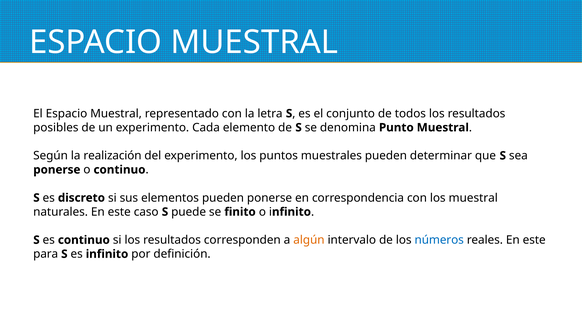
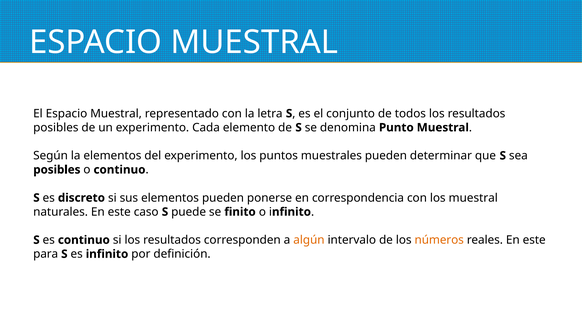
la realización: realización -> elementos
ponerse at (57, 170): ponerse -> posibles
números colour: blue -> orange
